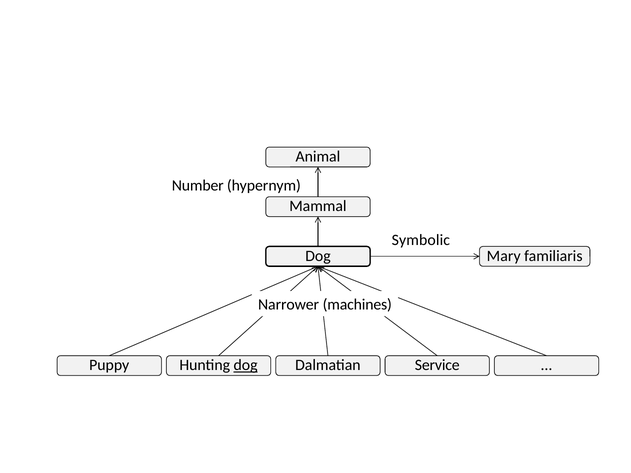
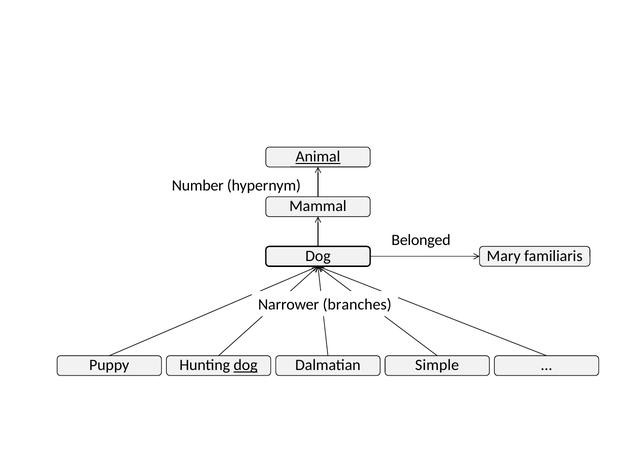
Animal underline: none -> present
Symbolic: Symbolic -> Belonged
machines: machines -> branches
Service: Service -> Simple
